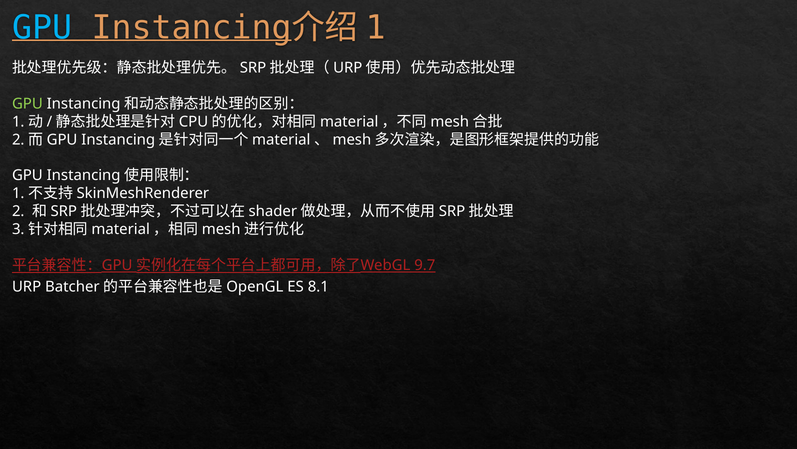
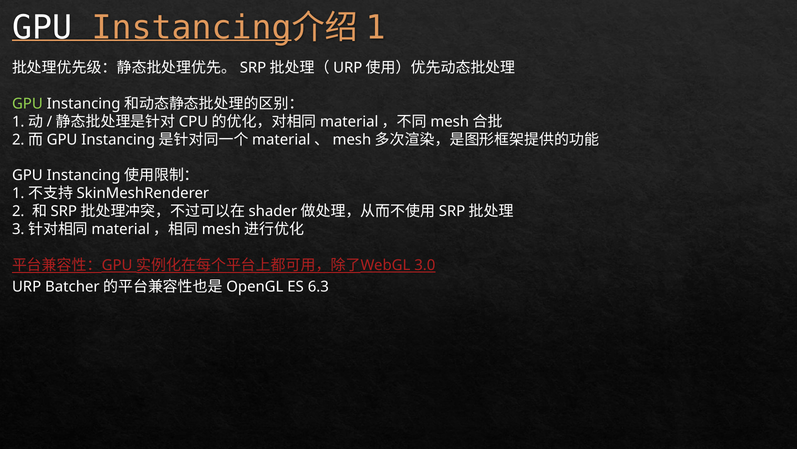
GPU at (42, 28) colour: light blue -> white
9.7: 9.7 -> 3.0
8.1: 8.1 -> 6.3
